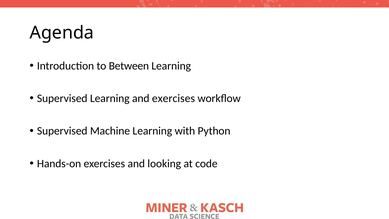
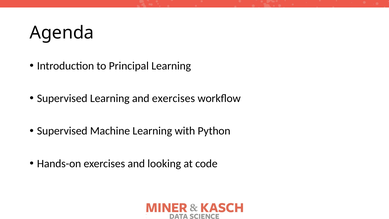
Between: Between -> Principal
